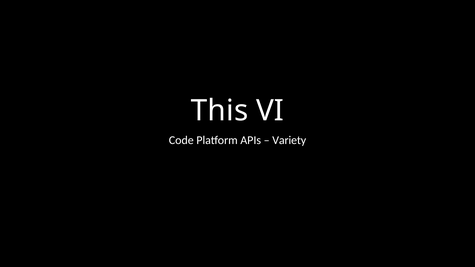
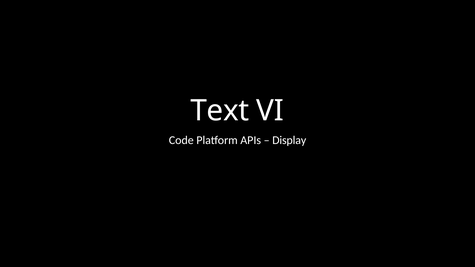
This: This -> Text
Variety: Variety -> Display
